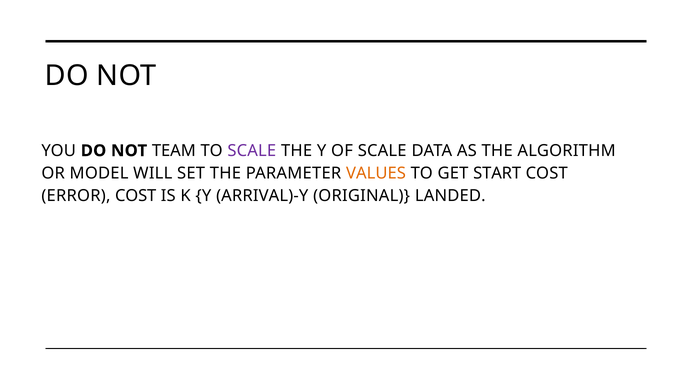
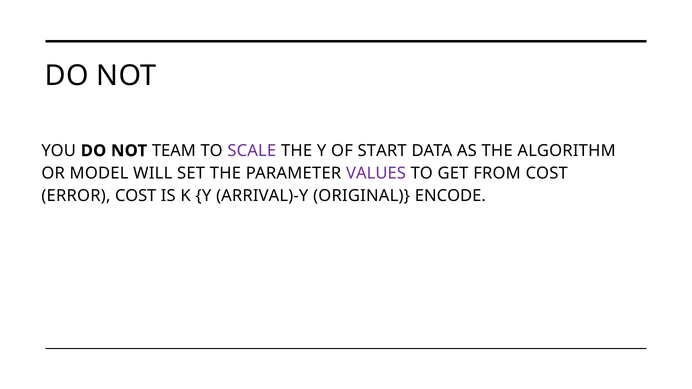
OF SCALE: SCALE -> START
VALUES colour: orange -> purple
START: START -> FROM
LANDED: LANDED -> ENCODE
